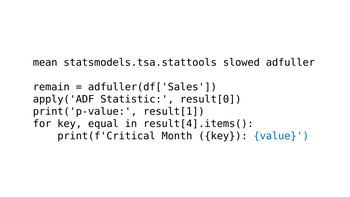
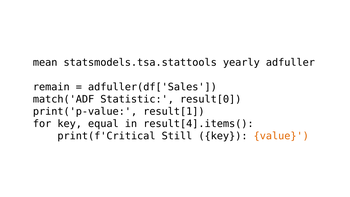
slowed: slowed -> yearly
apply('ADF: apply('ADF -> match('ADF
Month: Month -> Still
value colour: blue -> orange
